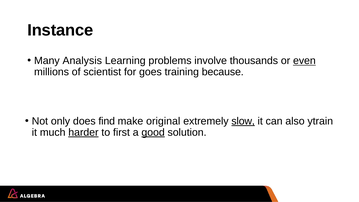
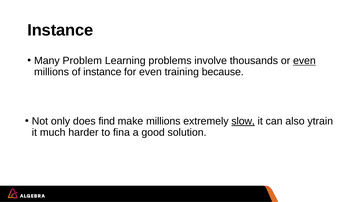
Analysis: Analysis -> Problem
of scientist: scientist -> instance
for goes: goes -> even
make original: original -> millions
harder underline: present -> none
first: first -> fina
good underline: present -> none
